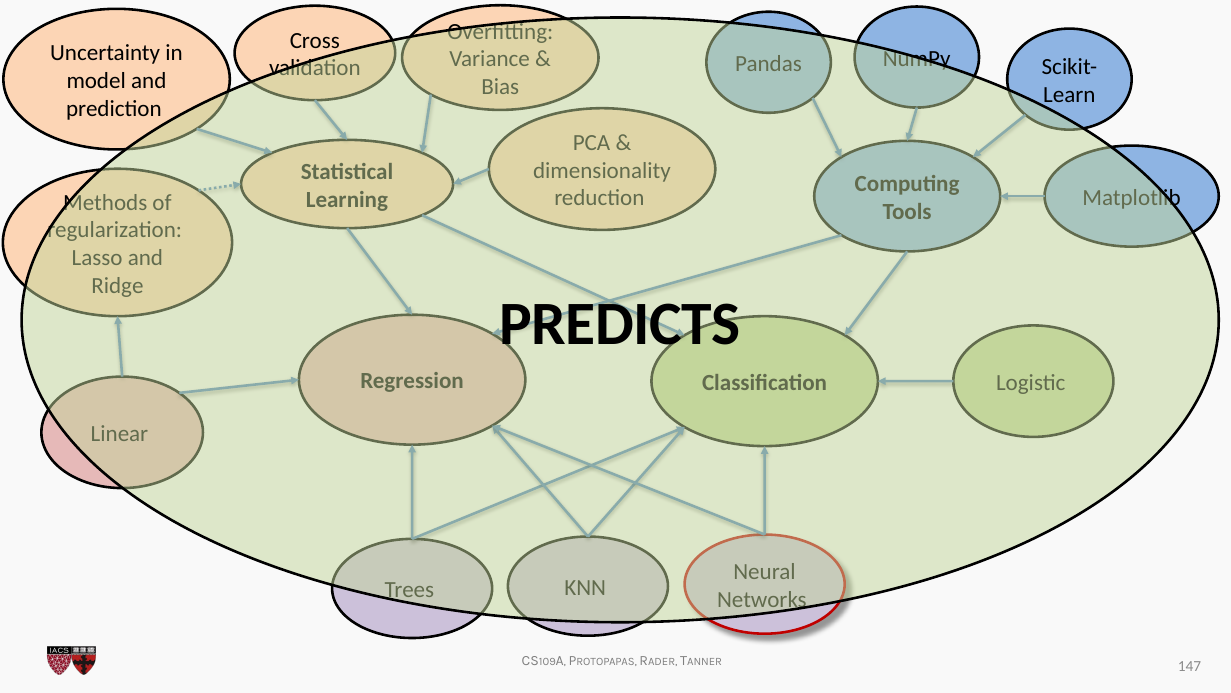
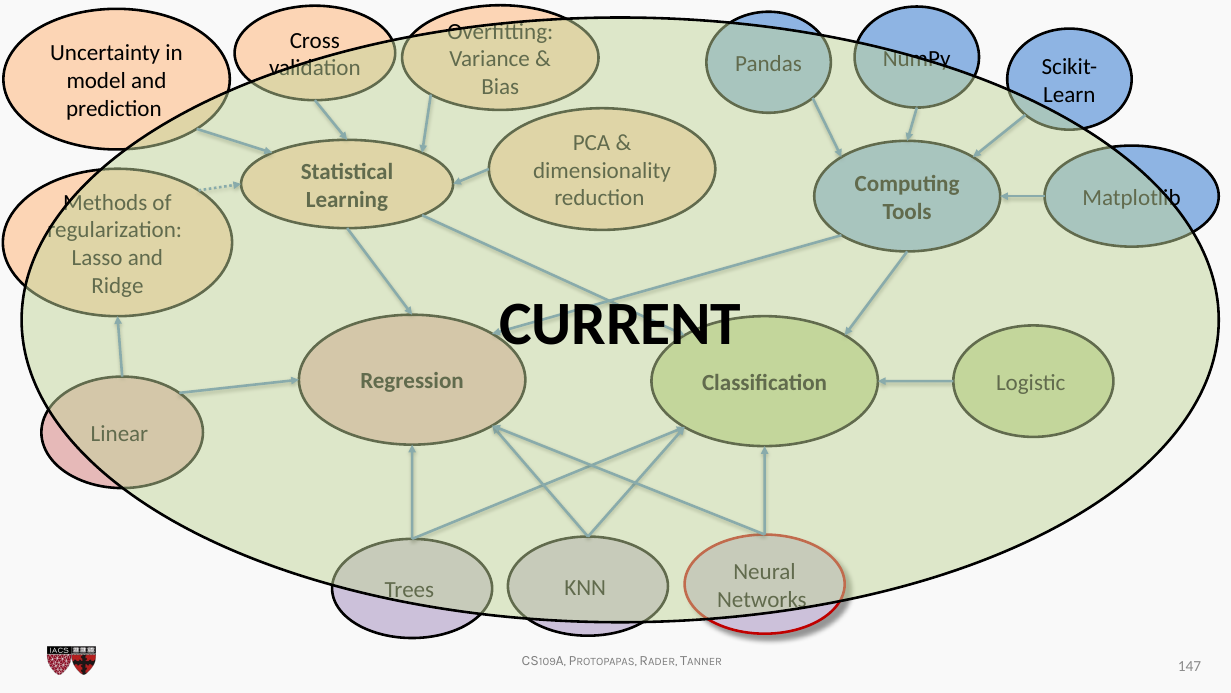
PREDICTS: PREDICTS -> CURRENT
